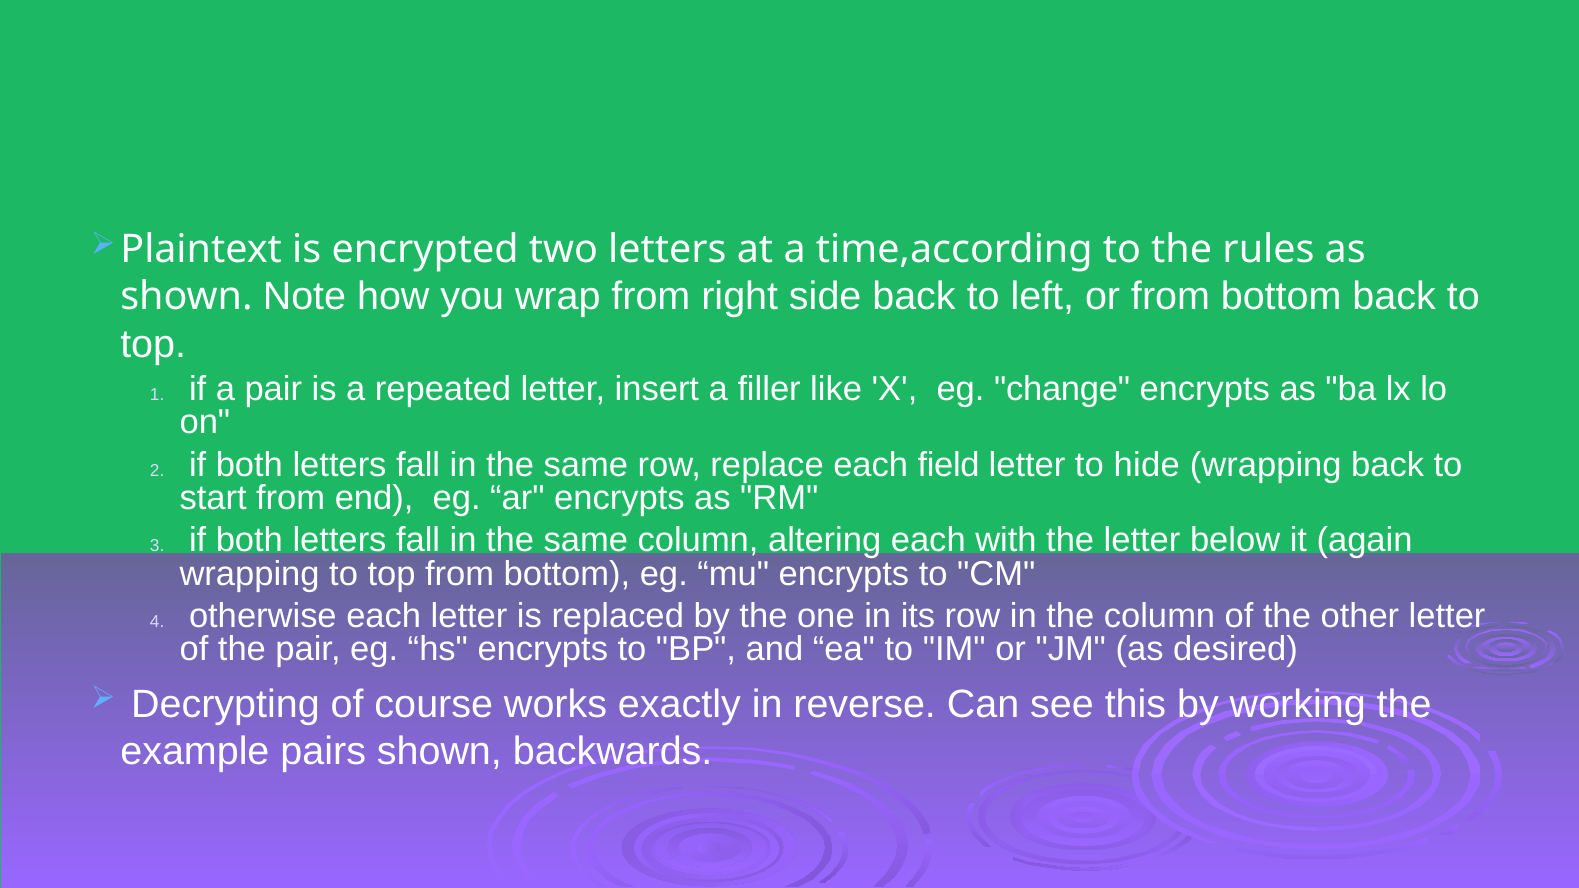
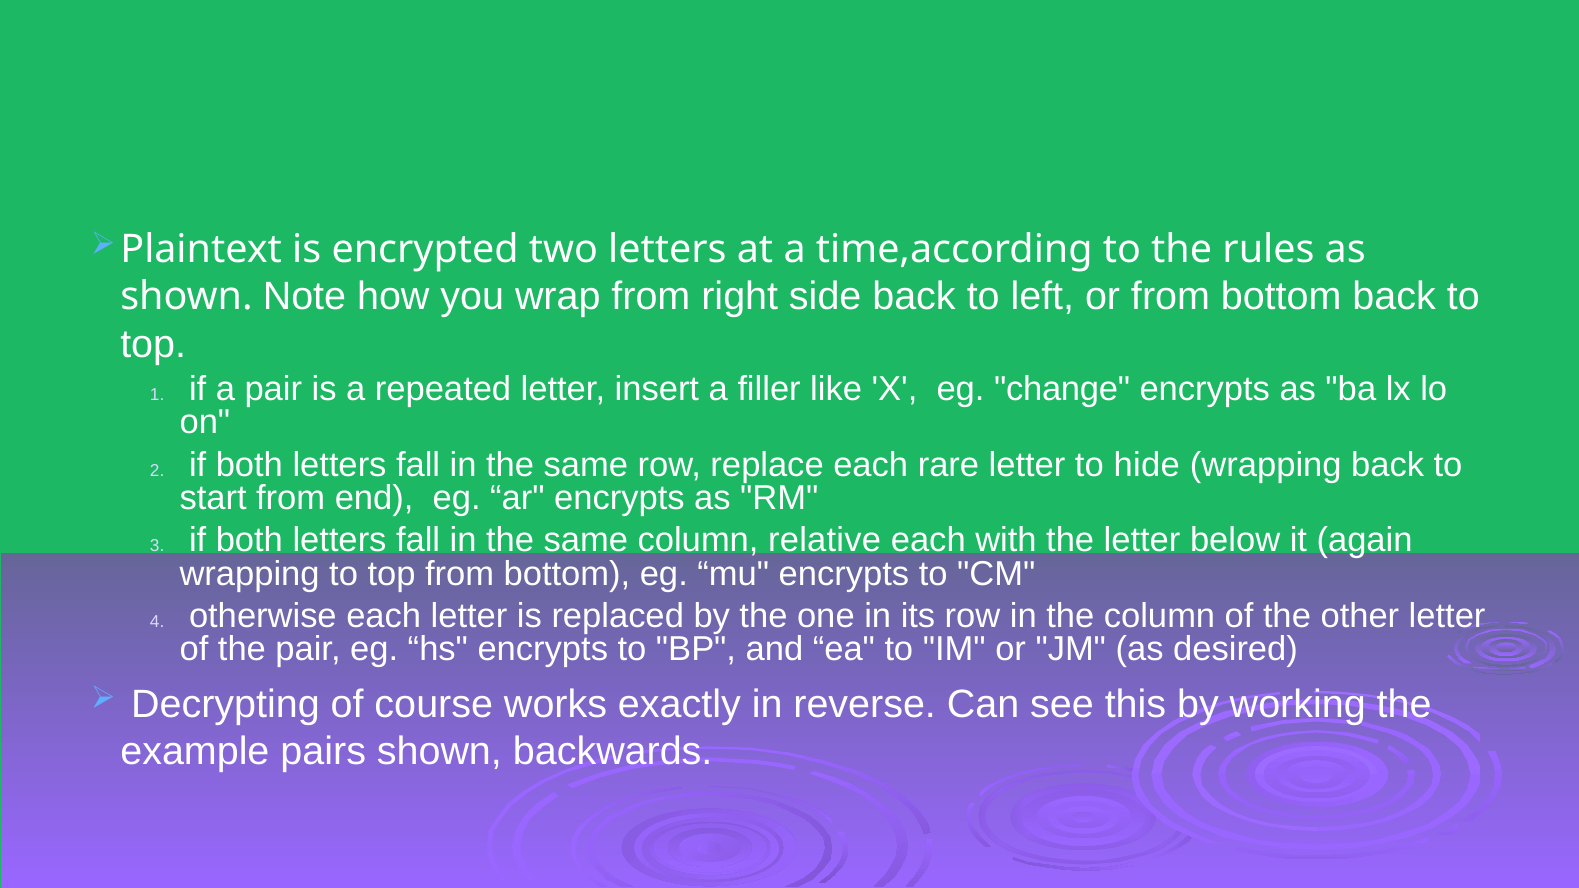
field: field -> rare
altering: altering -> relative
